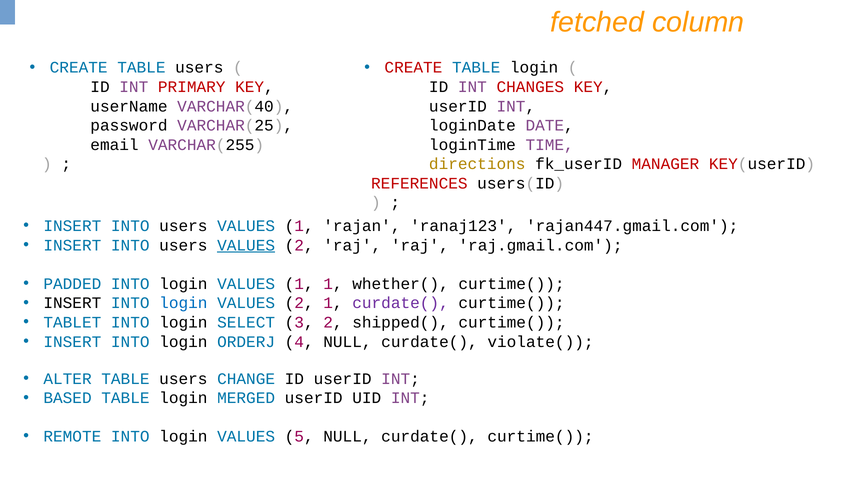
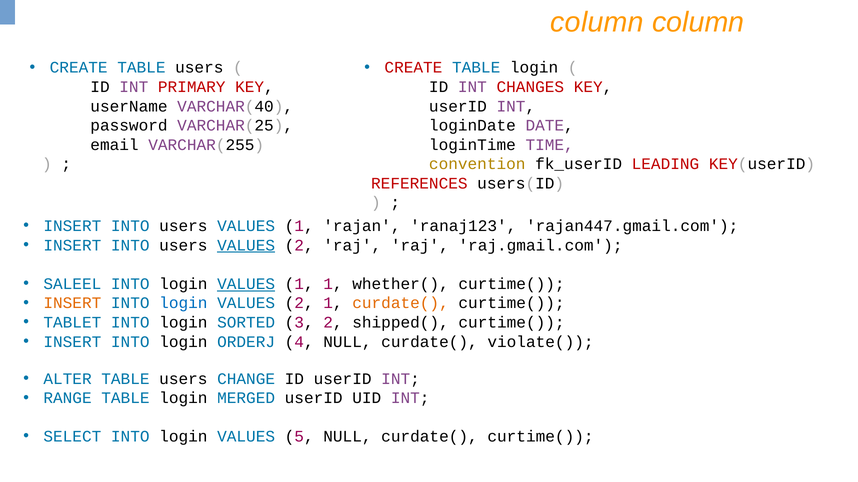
fetched at (597, 22): fetched -> column
directions: directions -> convention
MANAGER: MANAGER -> LEADING
PADDED: PADDED -> SALEEL
VALUES at (246, 284) underline: none -> present
INSERT at (72, 304) colour: black -> orange
curdate( at (401, 304) colour: purple -> orange
SELECT: SELECT -> SORTED
BASED: BASED -> RANGE
REMOTE: REMOTE -> SELECT
